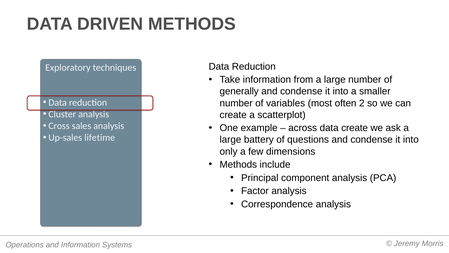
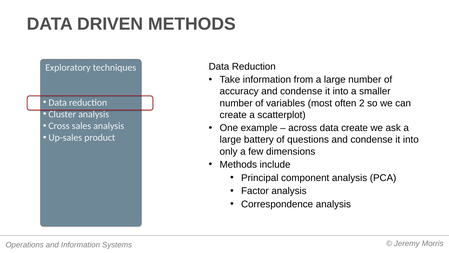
generally: generally -> accuracy
lifetime: lifetime -> product
